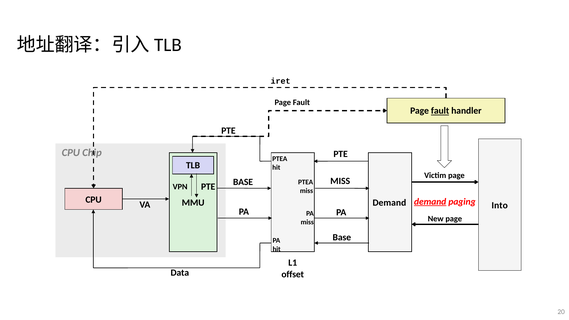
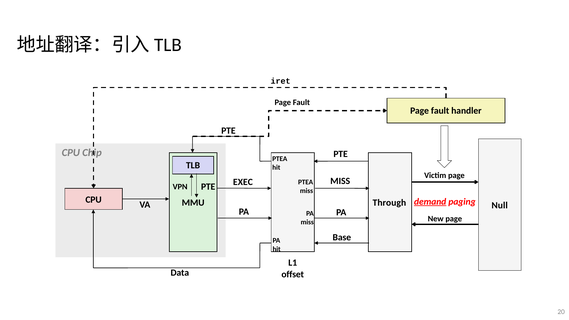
fault at (440, 111) underline: present -> none
BASE at (243, 182): BASE -> EXEC
Demand at (389, 203): Demand -> Through
Into: Into -> Null
